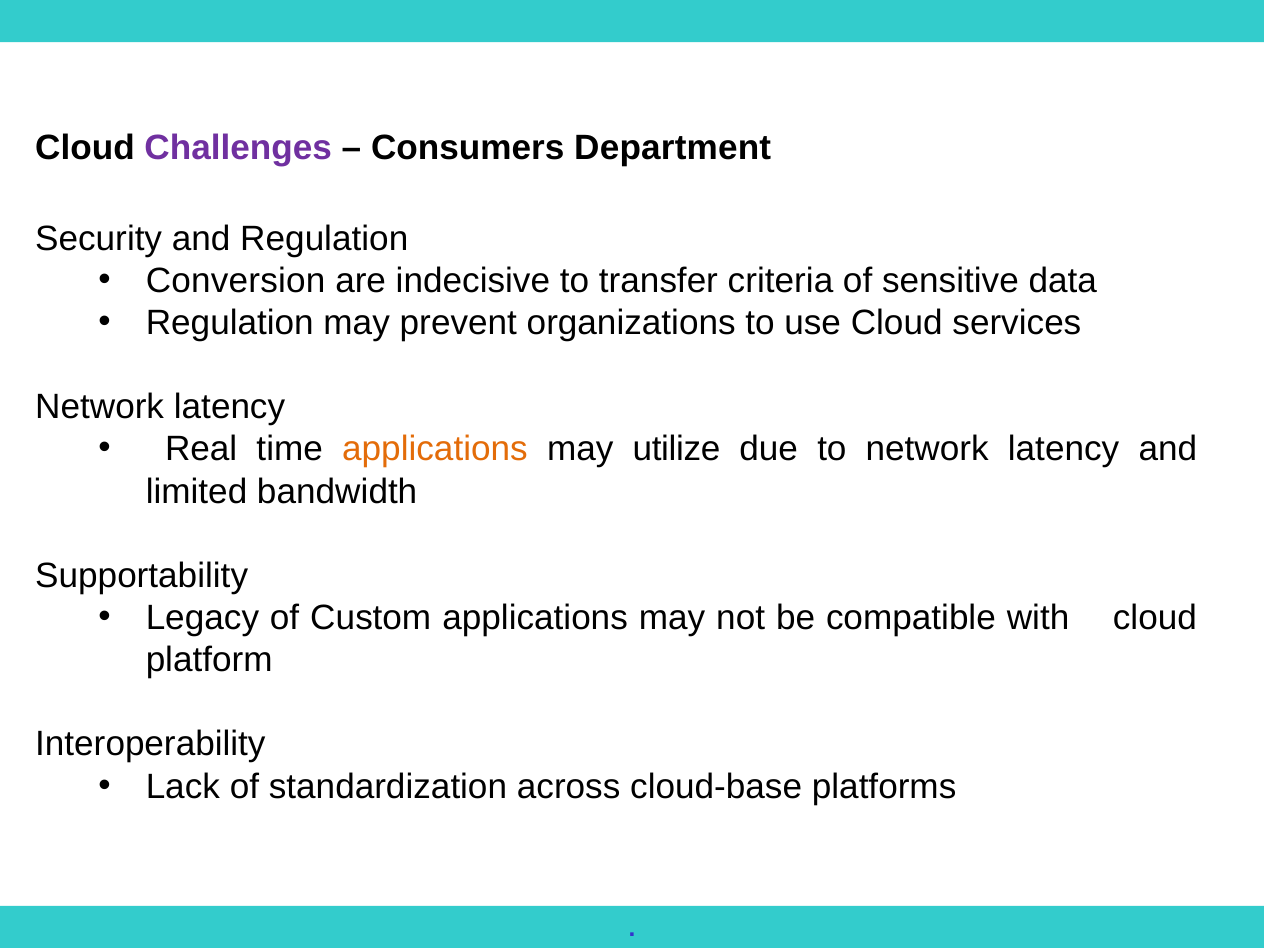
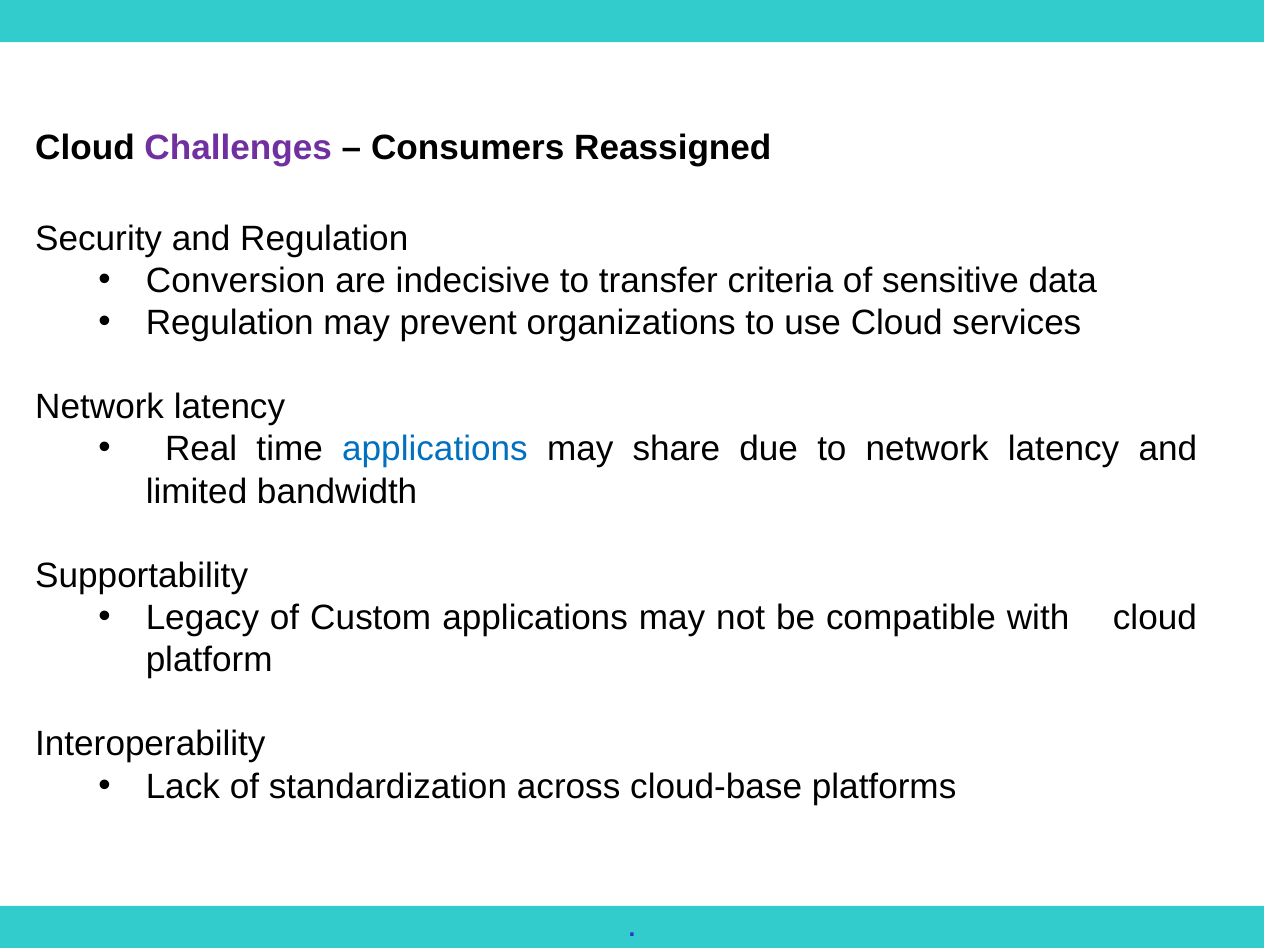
Department: Department -> Reassigned
applications at (435, 449) colour: orange -> blue
utilize: utilize -> share
